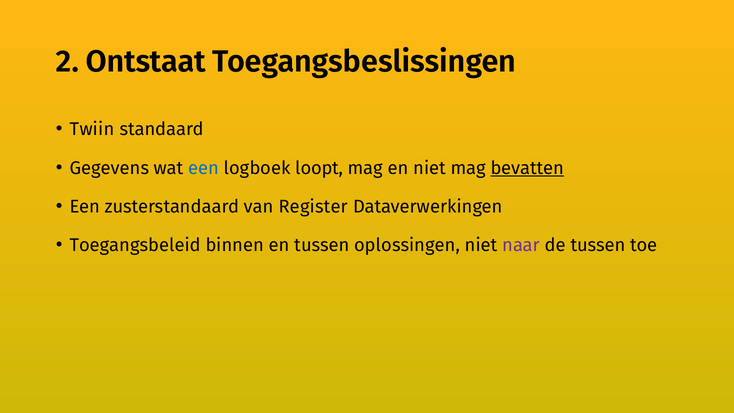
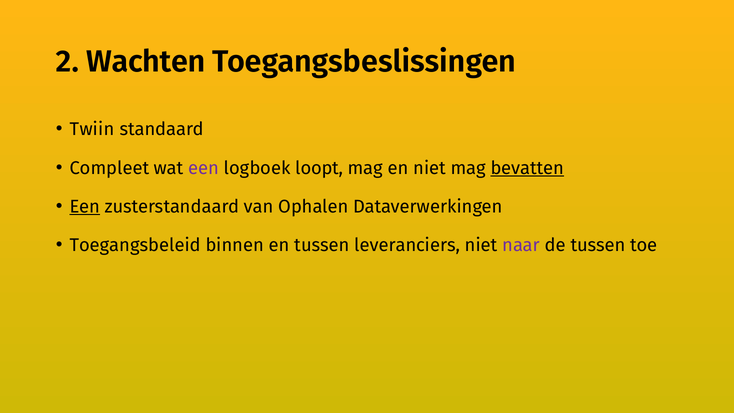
Ontstaat: Ontstaat -> Wachten
Gegevens: Gegevens -> Compleet
een at (204, 168) colour: blue -> purple
Een at (85, 207) underline: none -> present
Register: Register -> Ophalen
oplossingen: oplossingen -> leveranciers
